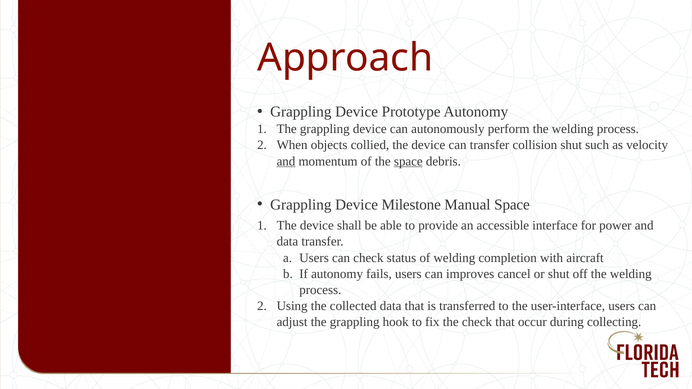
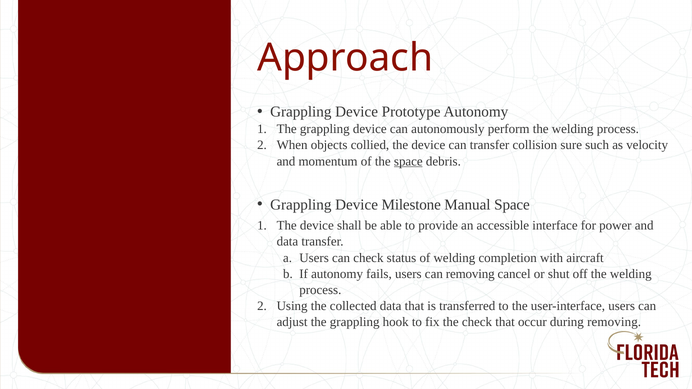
collision shut: shut -> sure
and at (286, 161) underline: present -> none
can improves: improves -> removing
during collecting: collecting -> removing
